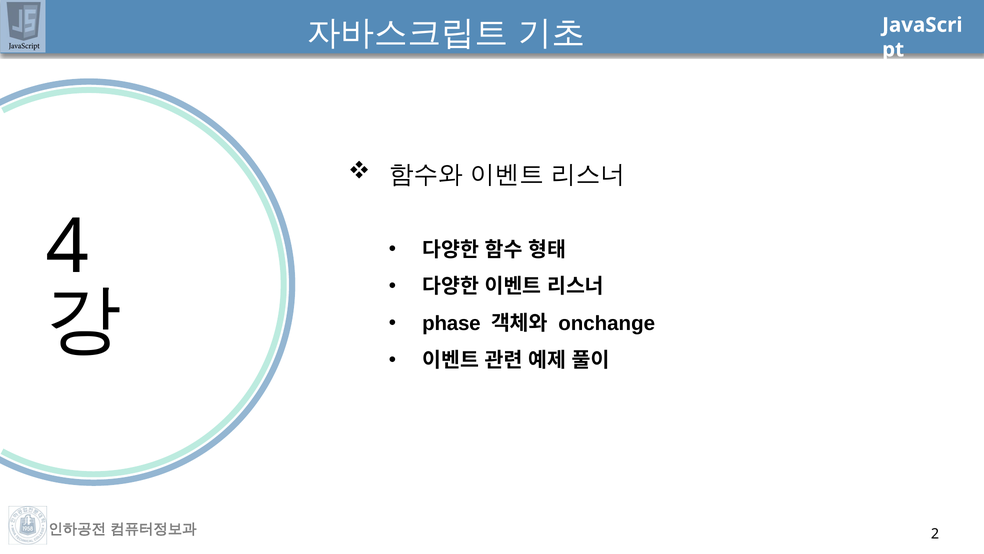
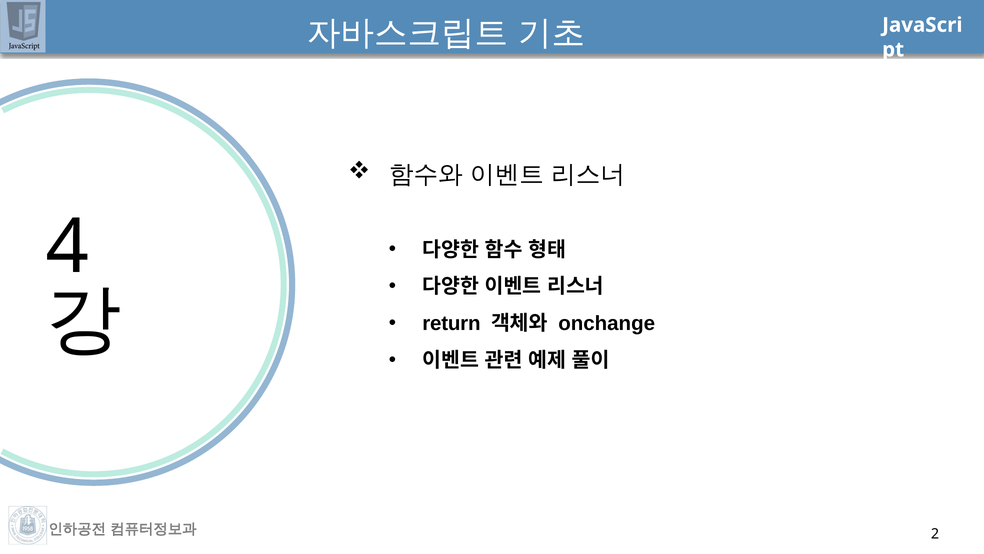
phase: phase -> return
